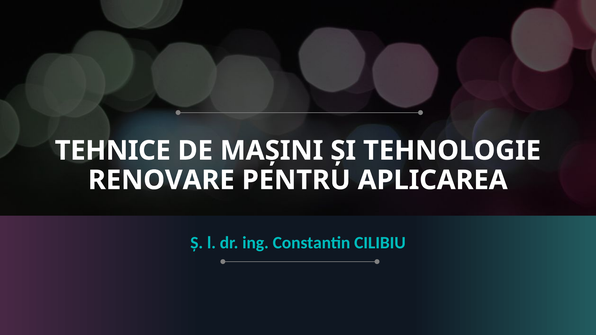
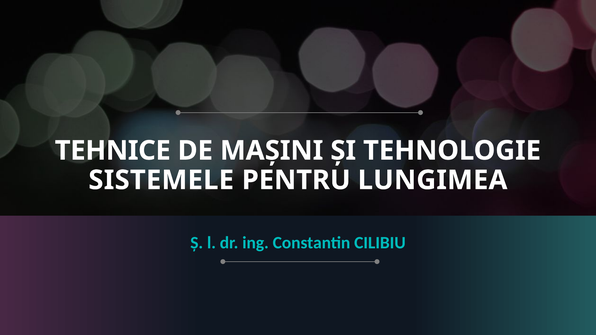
RENOVARE: RENOVARE -> SISTEMELE
APLICAREA: APLICAREA -> LUNGIMEA
